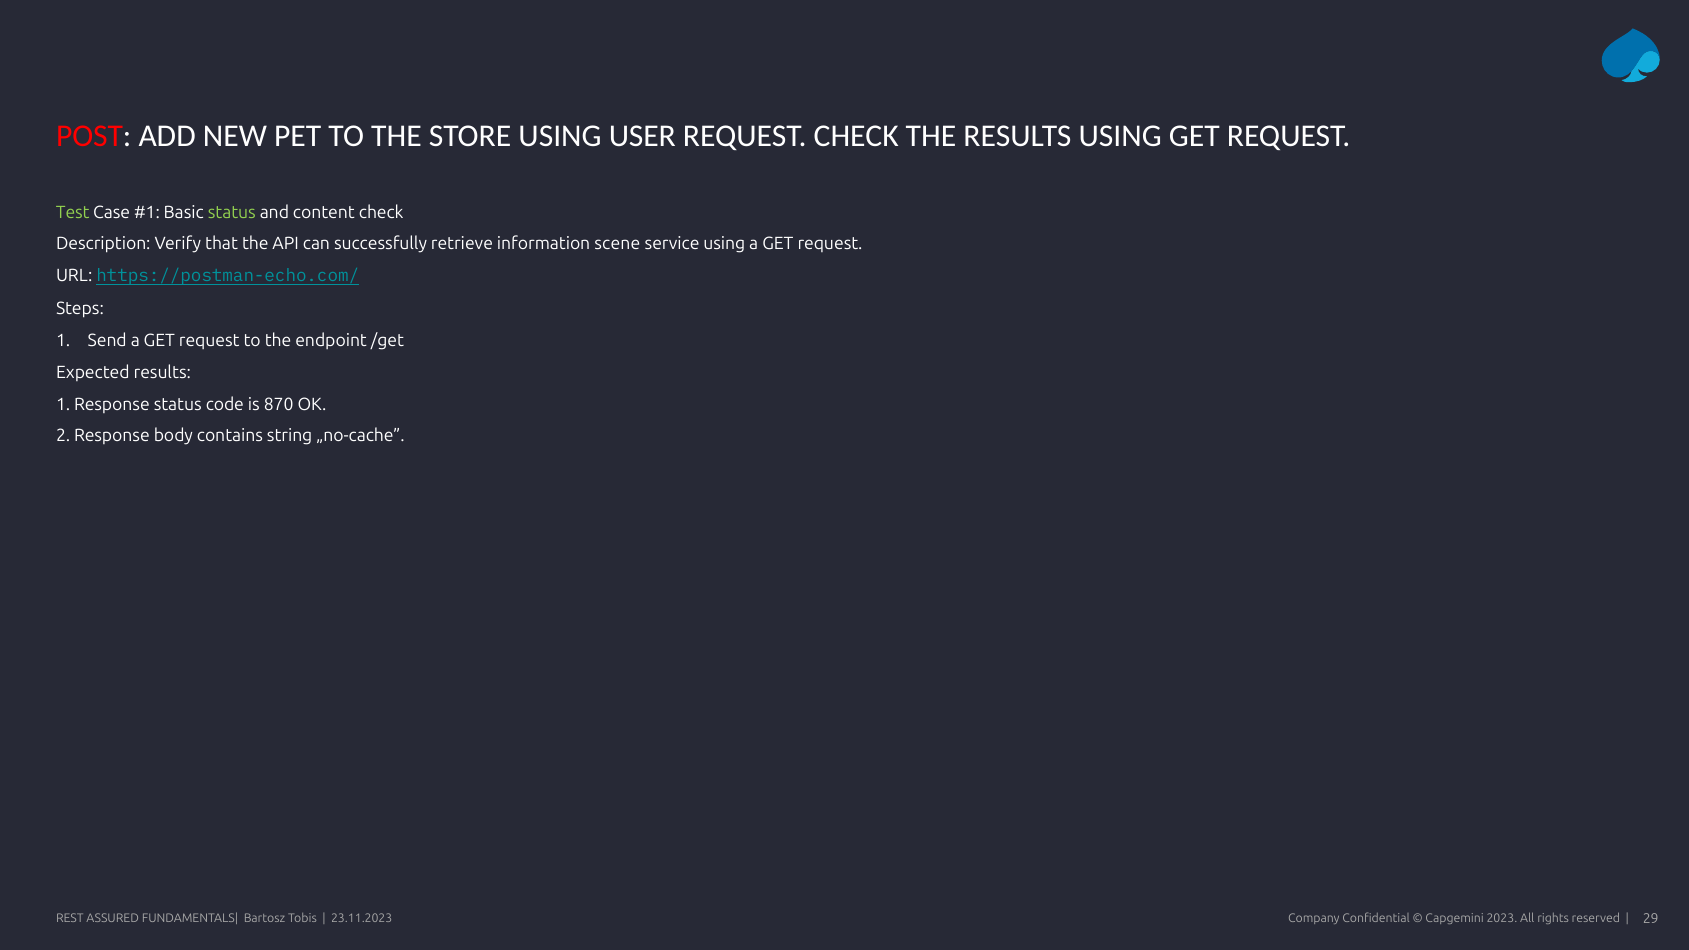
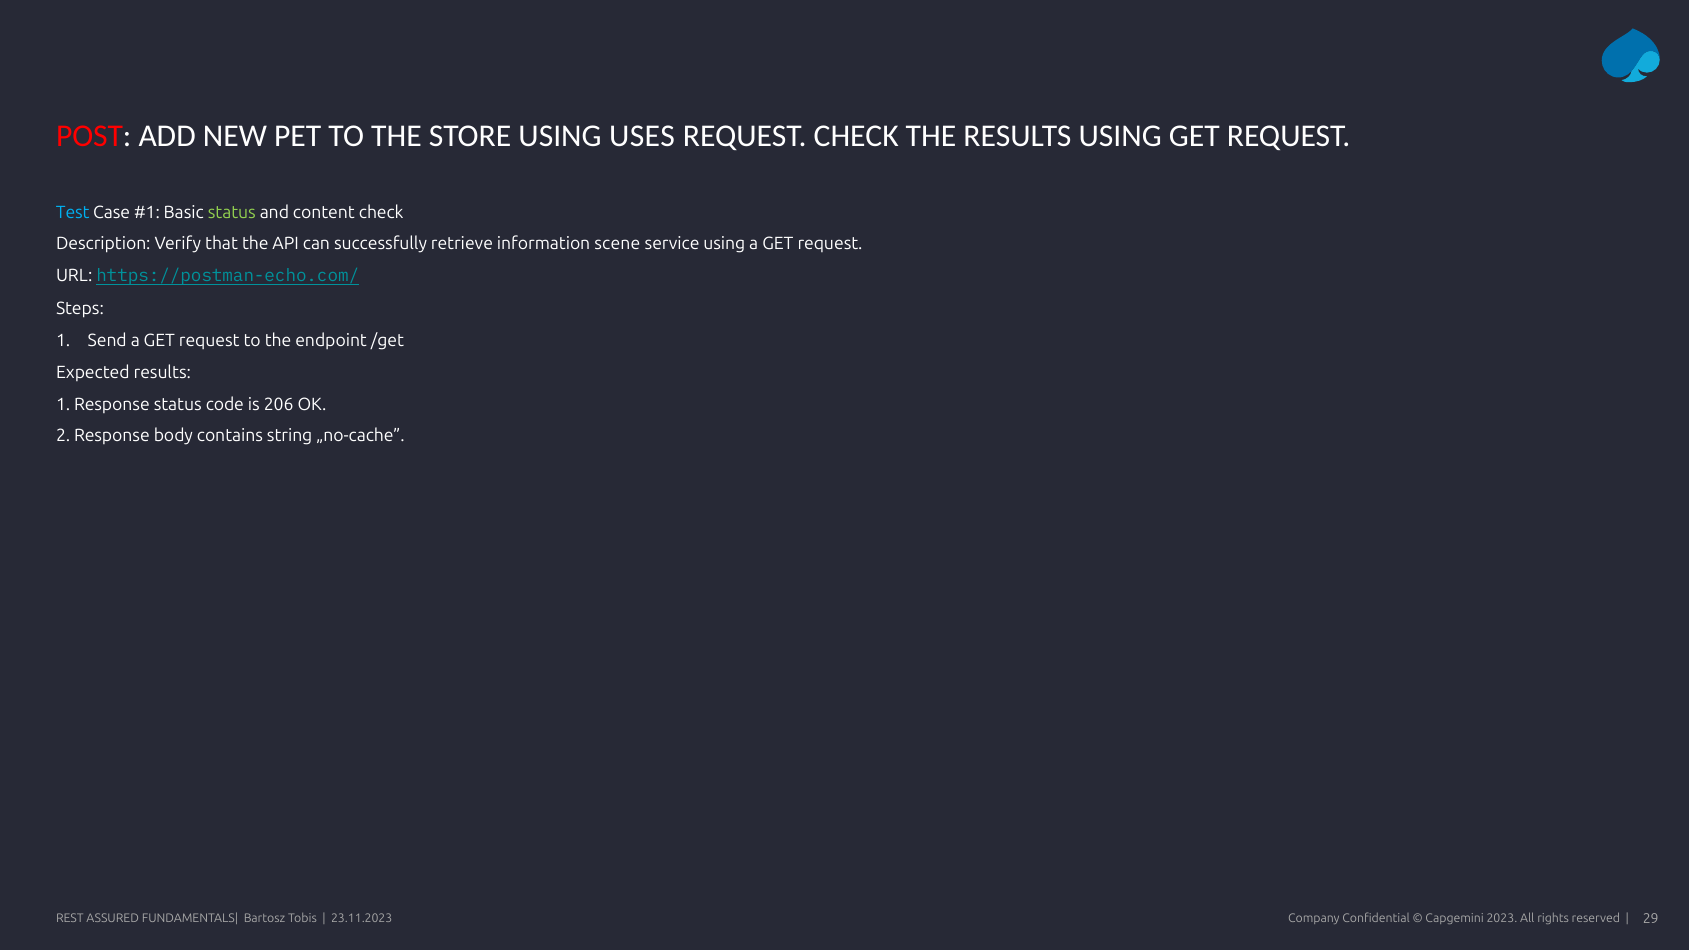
USER: USER -> USES
Test colour: light green -> light blue
870: 870 -> 206
